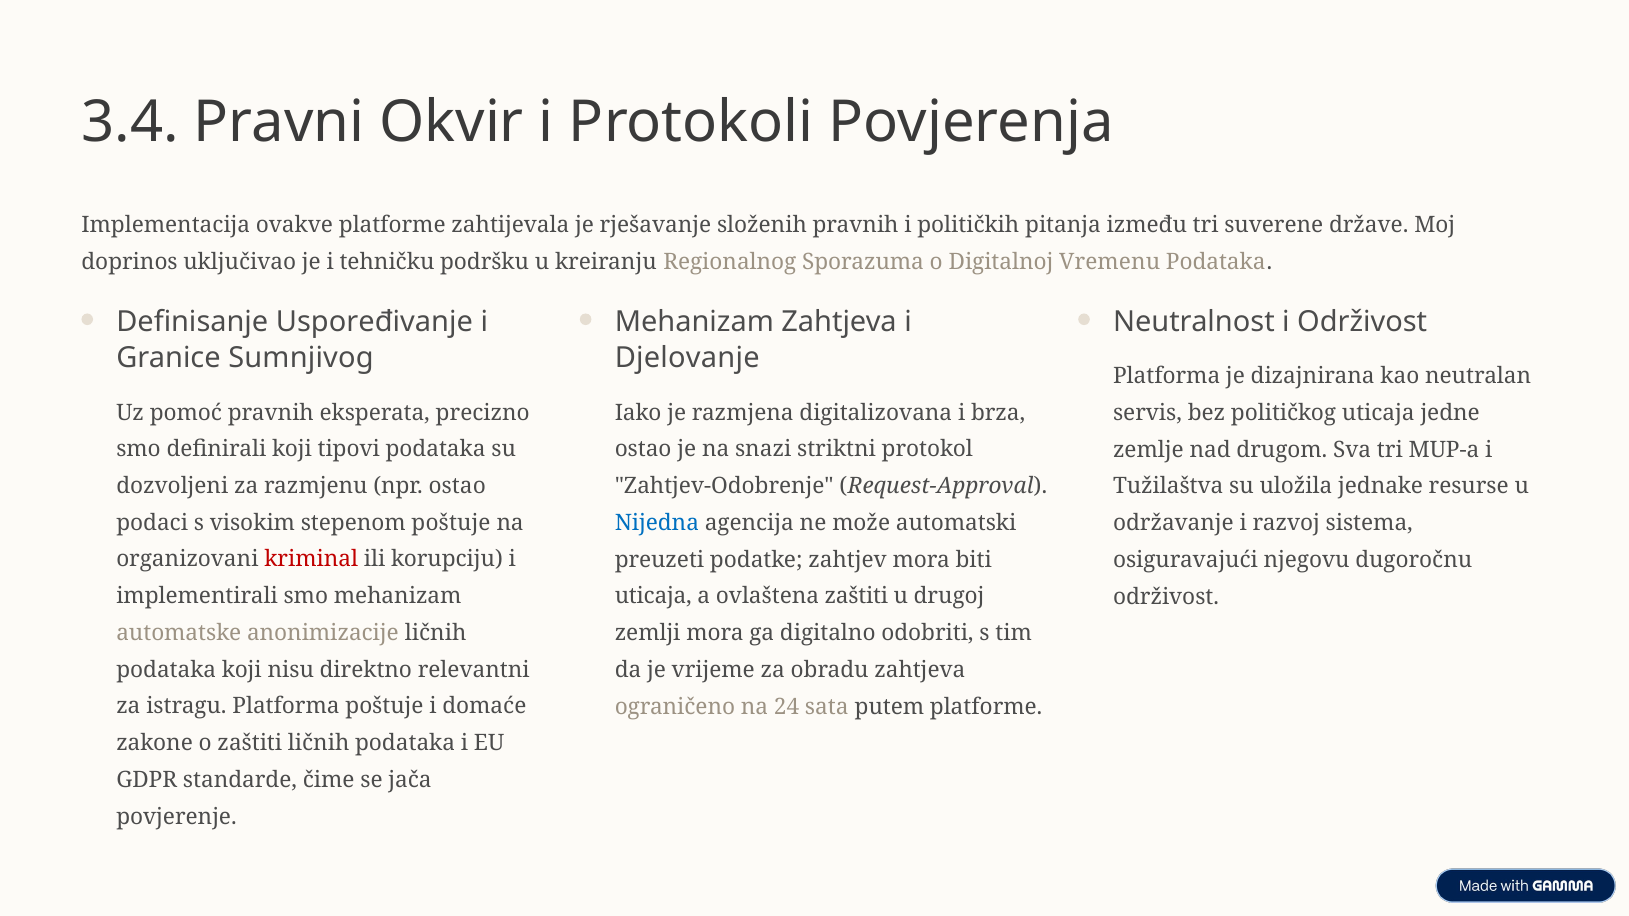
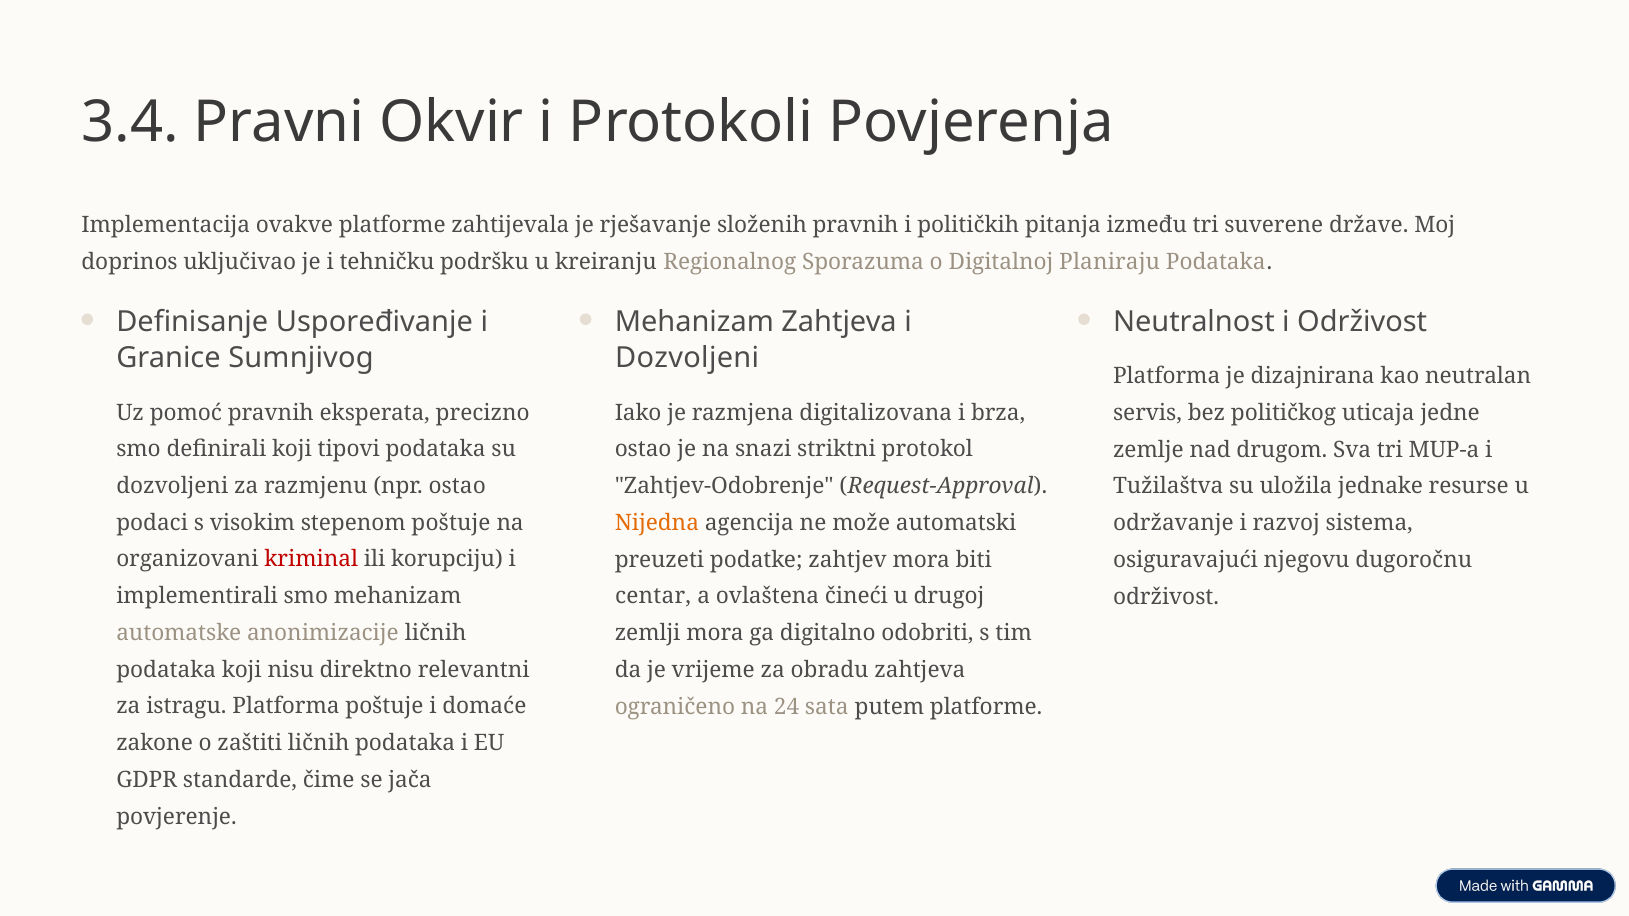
Vremenu: Vremenu -> Planiraju
Djelovanje at (687, 358): Djelovanje -> Dozvoljeni
Nijedna colour: blue -> orange
uticaja at (653, 597): uticaja -> centar
ovlaštena zaštiti: zaštiti -> čineći
